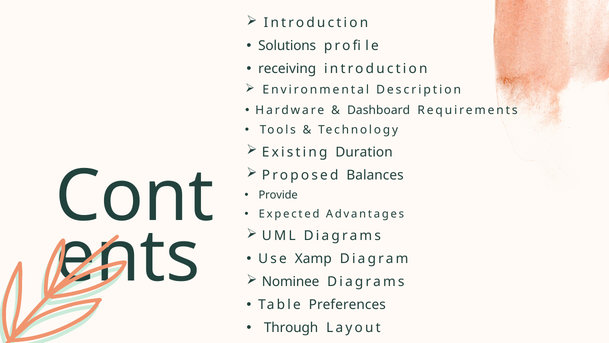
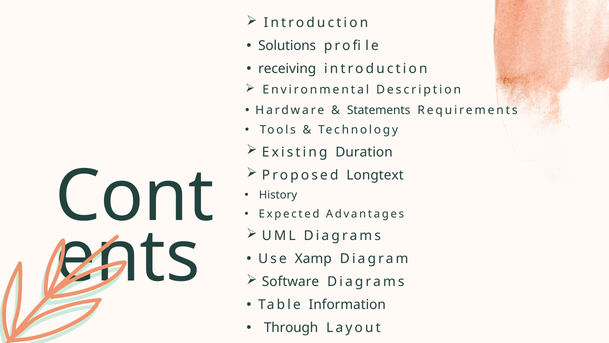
Dashboard: Dashboard -> Statements
Balances: Balances -> Longtext
Provide: Provide -> History
Nominee: Nominee -> Software
Preferences: Preferences -> Information
